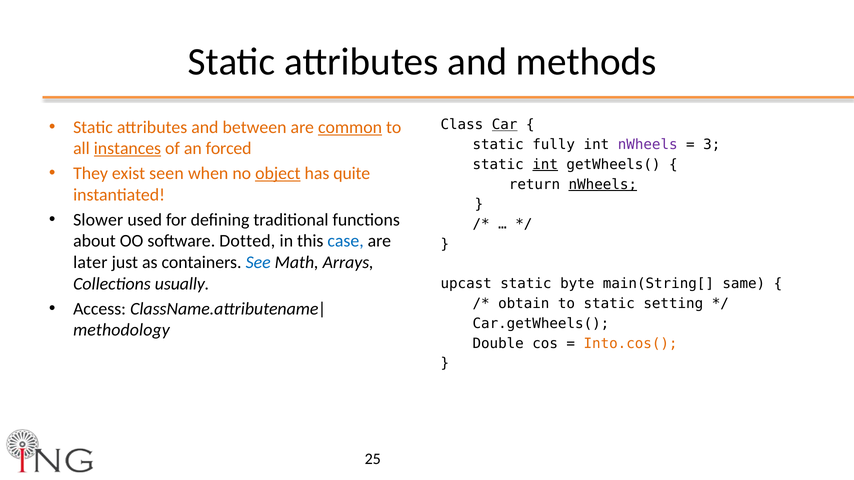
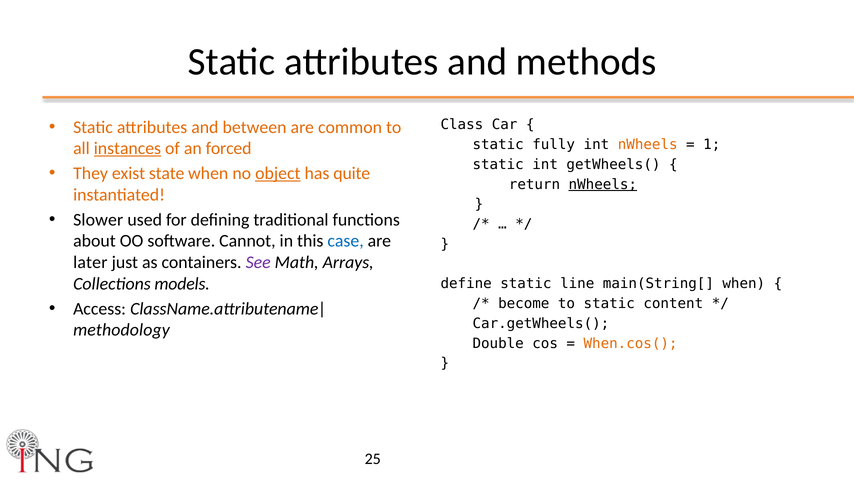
common underline: present -> none
Car underline: present -> none
nWheels at (648, 145) colour: purple -> orange
3: 3 -> 1
int at (545, 165) underline: present -> none
seen: seen -> state
Dotted: Dotted -> Cannot
See colour: blue -> purple
usually: usually -> models
upcast: upcast -> define
byte: byte -> line
main(String[ same: same -> when
obtain: obtain -> become
setting: setting -> content
Into.cos(: Into.cos( -> When.cos(
